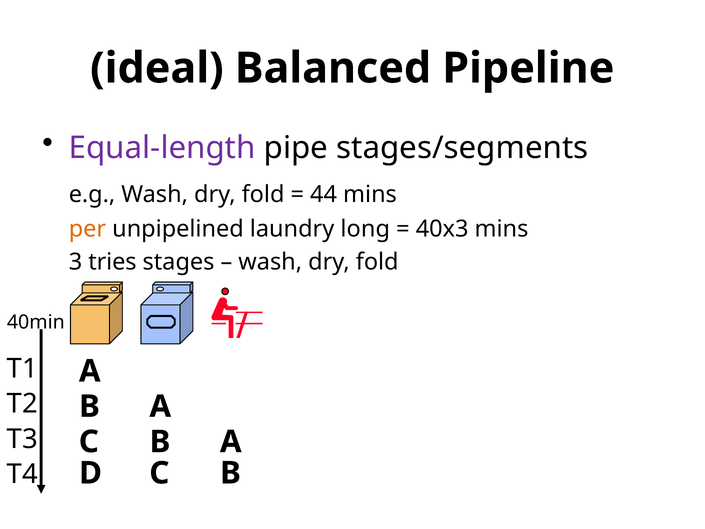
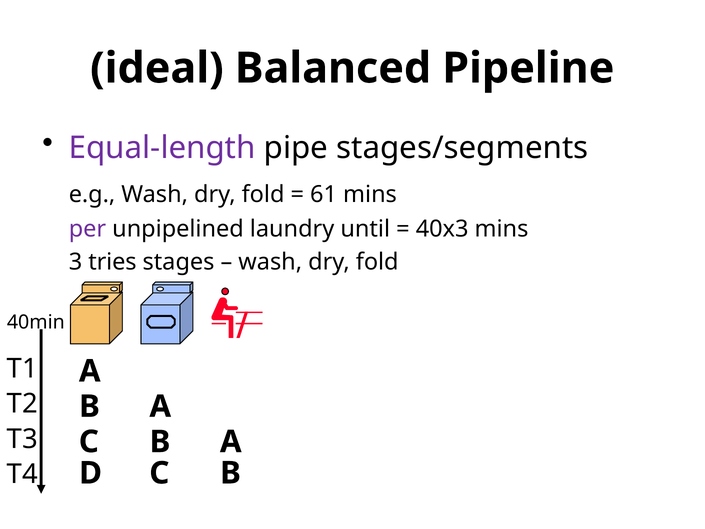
44: 44 -> 61
per colour: orange -> purple
long: long -> until
